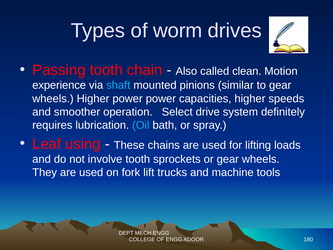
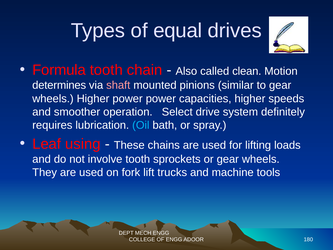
worm: worm -> equal
Passing: Passing -> Formula
experience: experience -> determines
shaft colour: light blue -> pink
